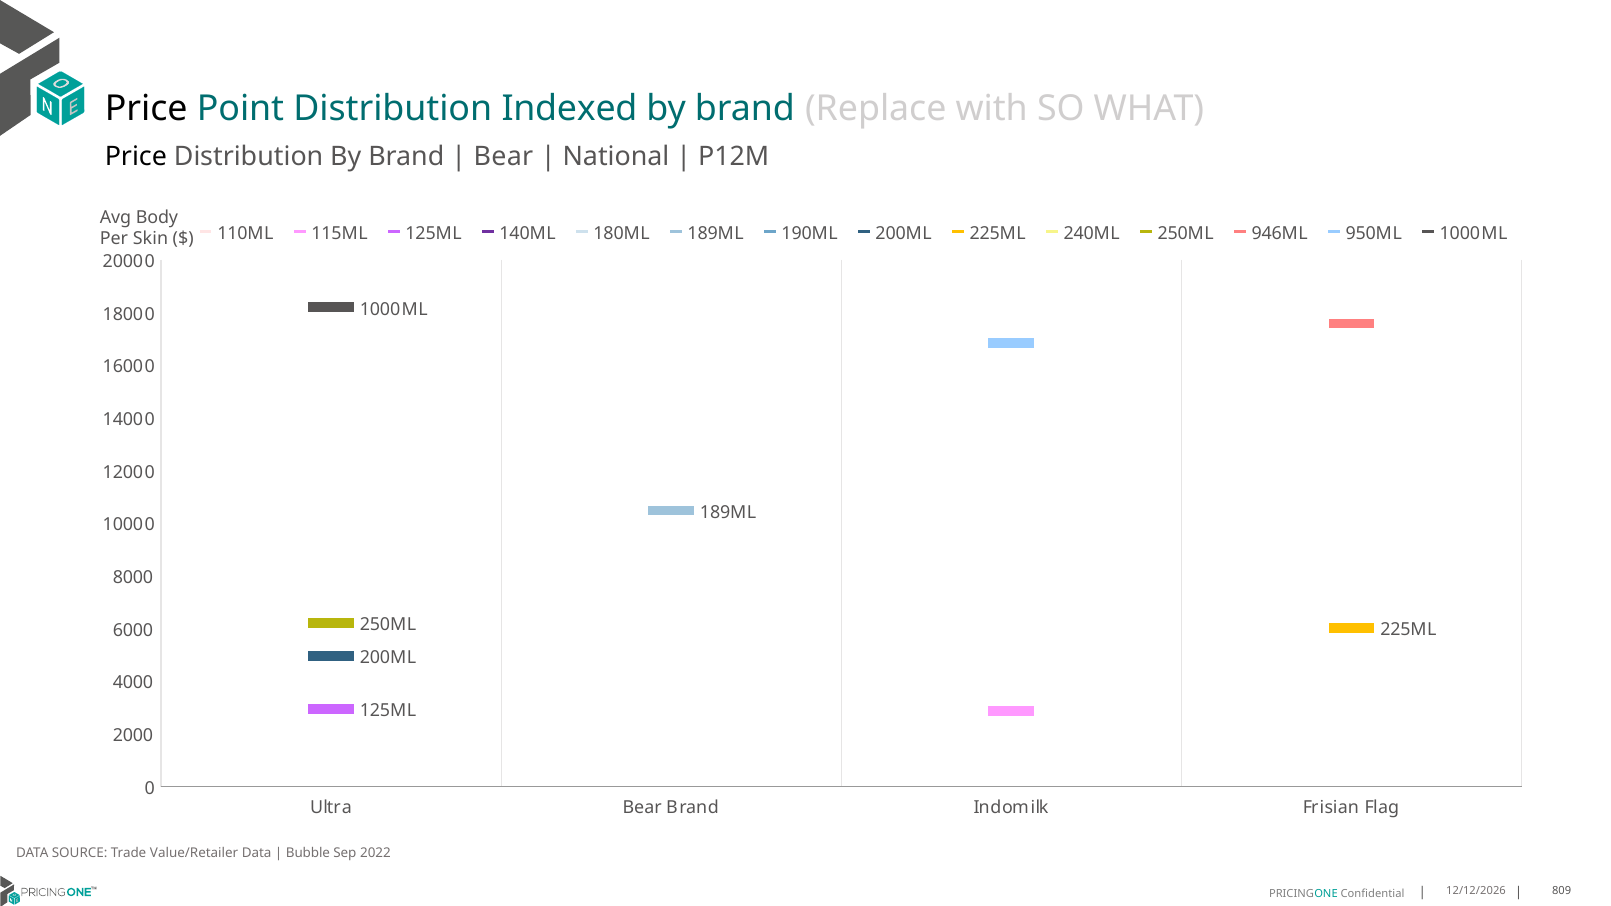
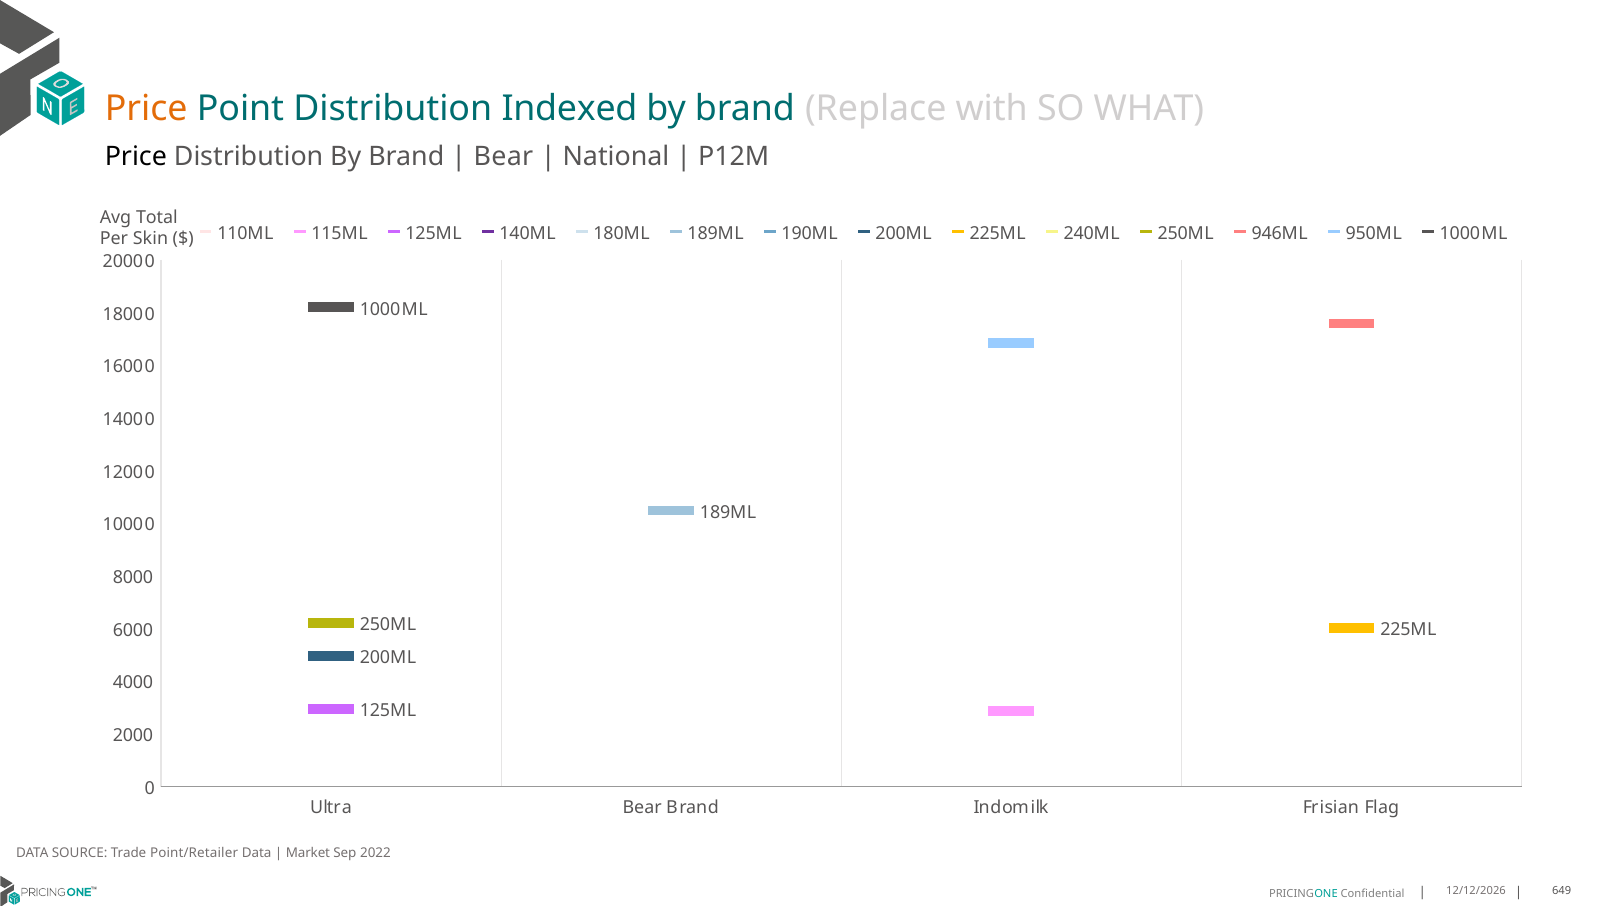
Price at (146, 108) colour: black -> orange
Body: Body -> Total
Value/Retailer: Value/Retailer -> Point/Retailer
Bubble: Bubble -> Market
809: 809 -> 649
